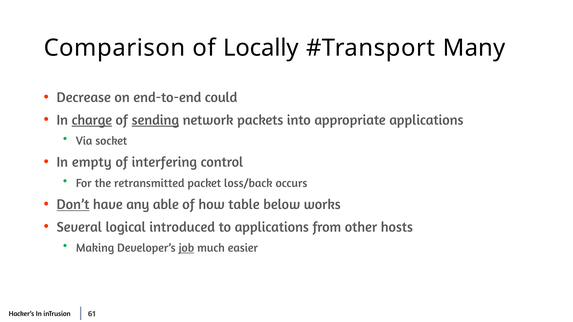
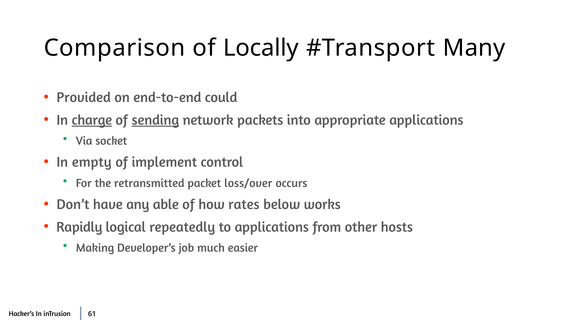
Decrease: Decrease -> Provided
interfering: interfering -> implement
loss/back: loss/back -> loss/over
Don’t underline: present -> none
table: table -> rates
Several: Several -> Rapidly
introduced: introduced -> repeatedly
job underline: present -> none
